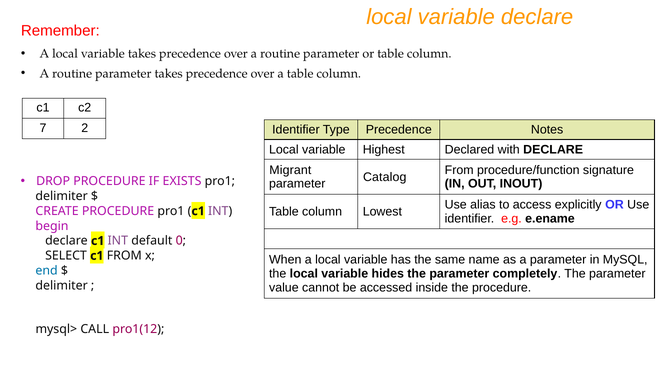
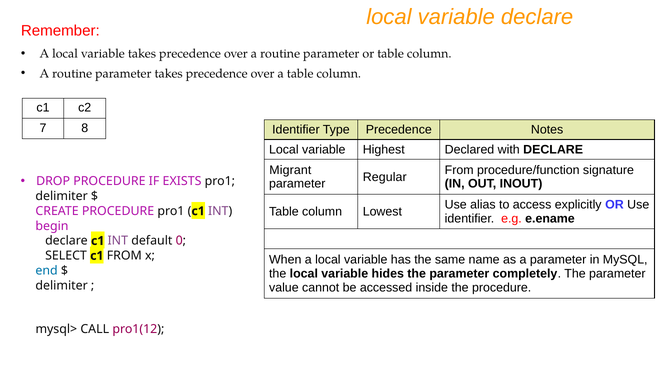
2: 2 -> 8
Catalog: Catalog -> Regular
